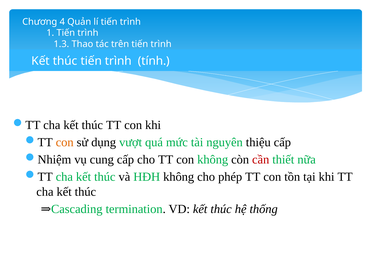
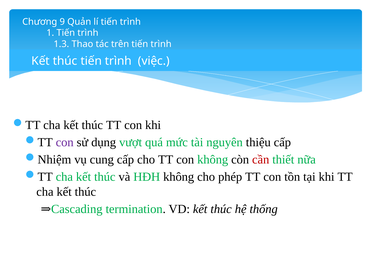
4: 4 -> 9
tính: tính -> việc
con at (65, 142) colour: orange -> purple
